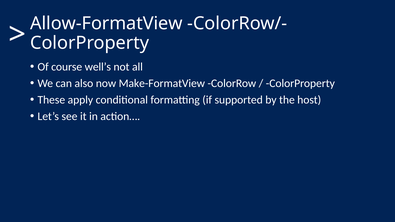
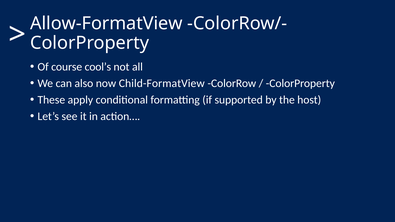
well’s: well’s -> cool’s
Make-FormatView: Make-FormatView -> Child-FormatView
